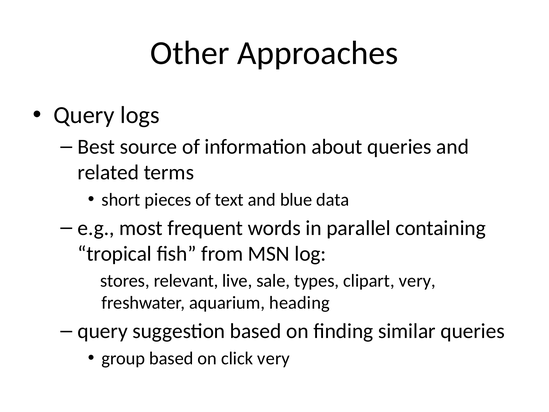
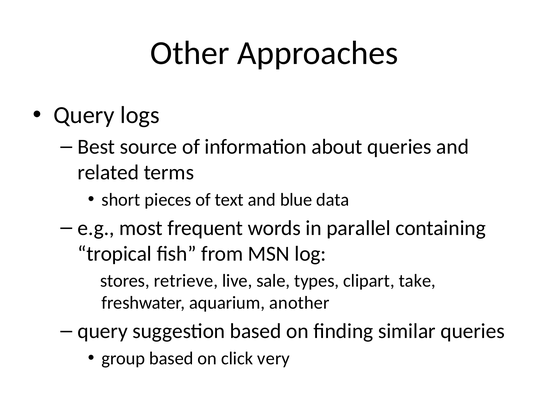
relevant: relevant -> retrieve
clipart very: very -> take
heading: heading -> another
